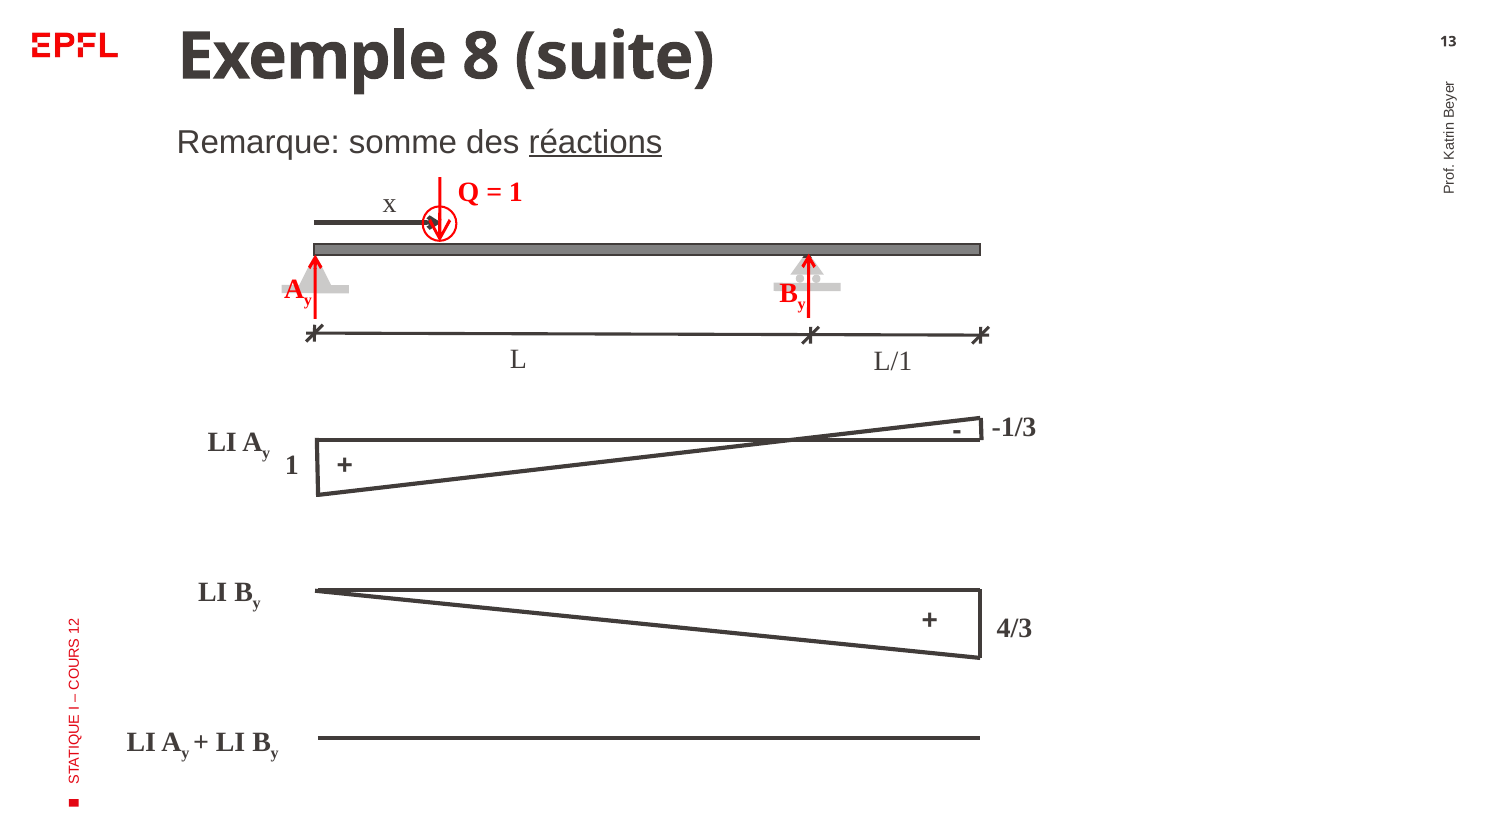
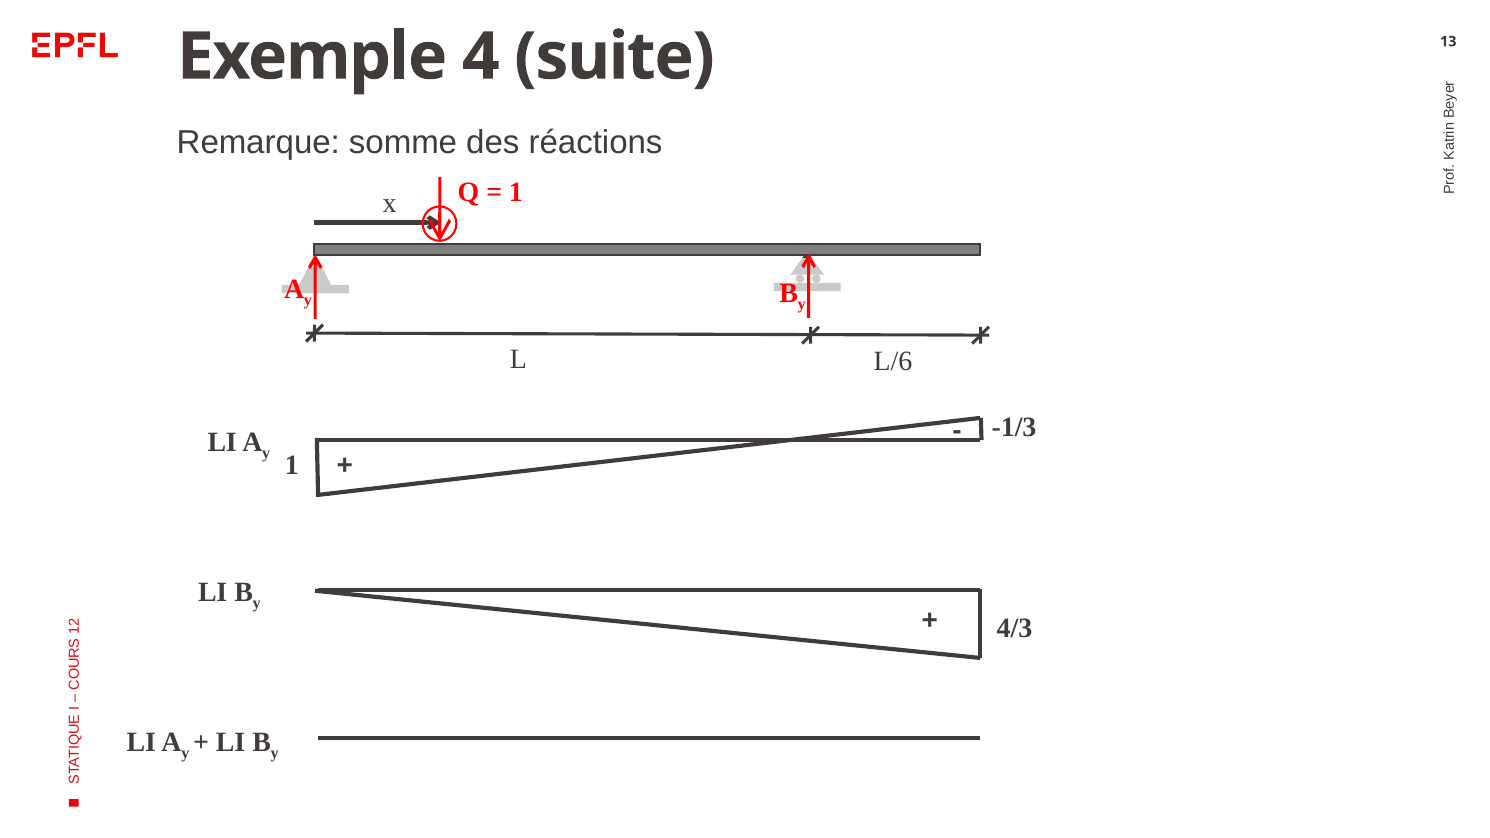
8: 8 -> 4
réactions underline: present -> none
L/1: L/1 -> L/6
